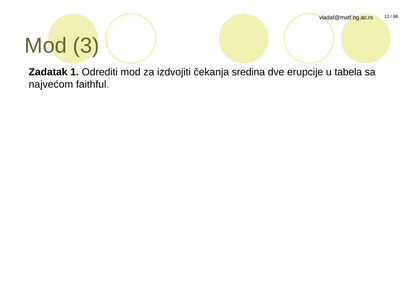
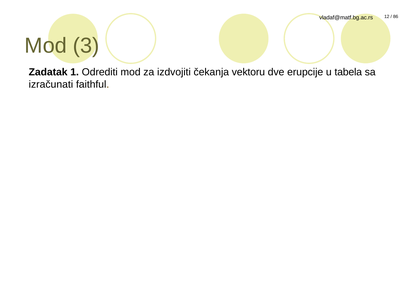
sredina: sredina -> vektoru
najvećom: najvećom -> izračunati
